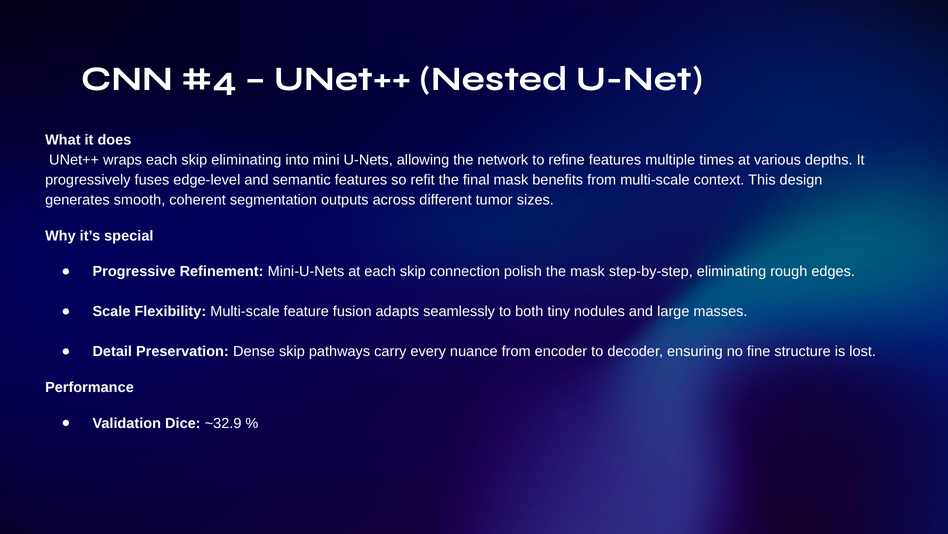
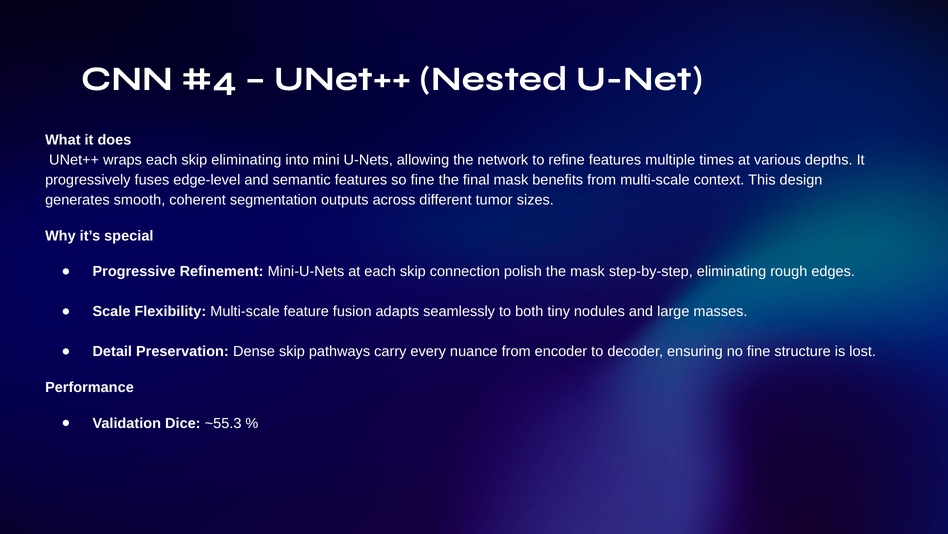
so refit: refit -> fine
~32.9: ~32.9 -> ~55.3
